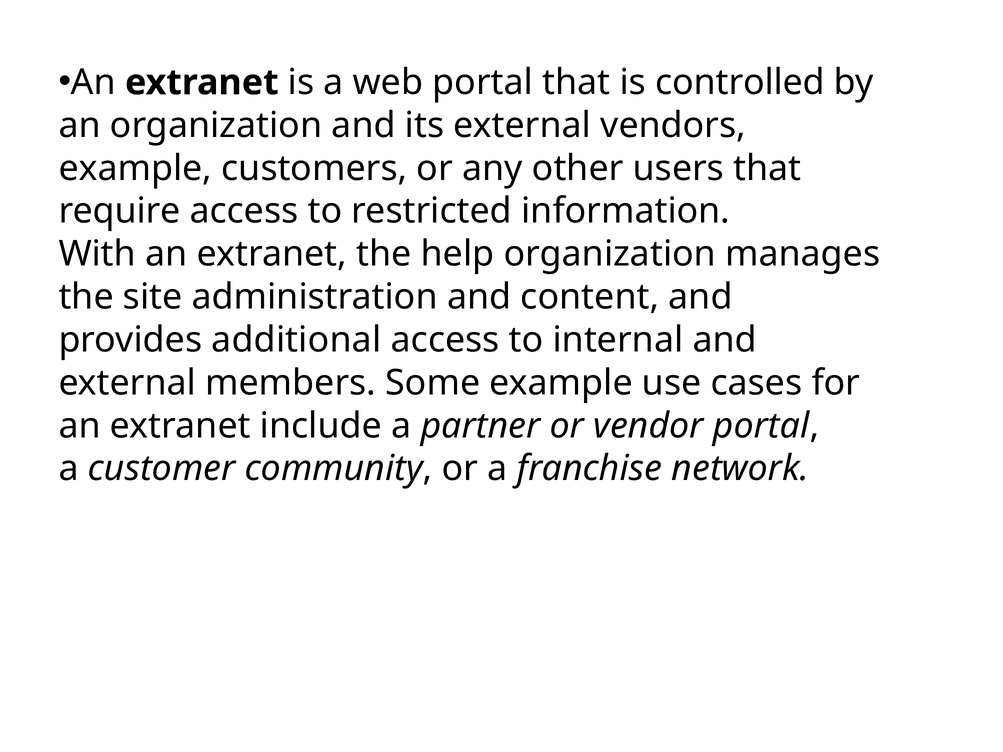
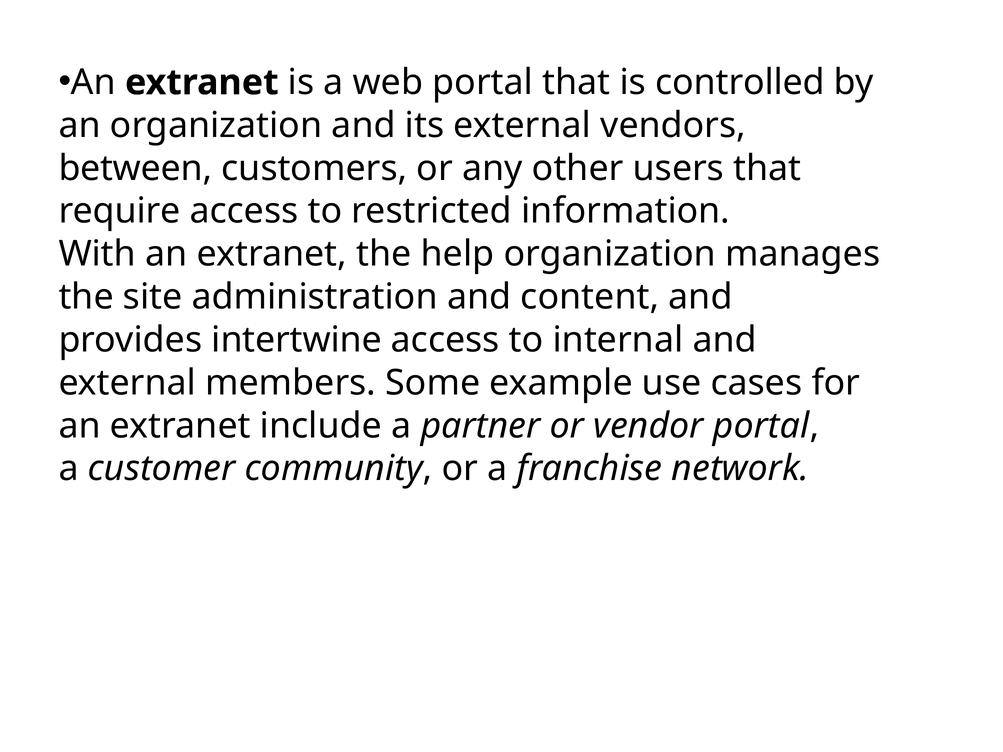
example at (135, 168): example -> between
additional: additional -> intertwine
